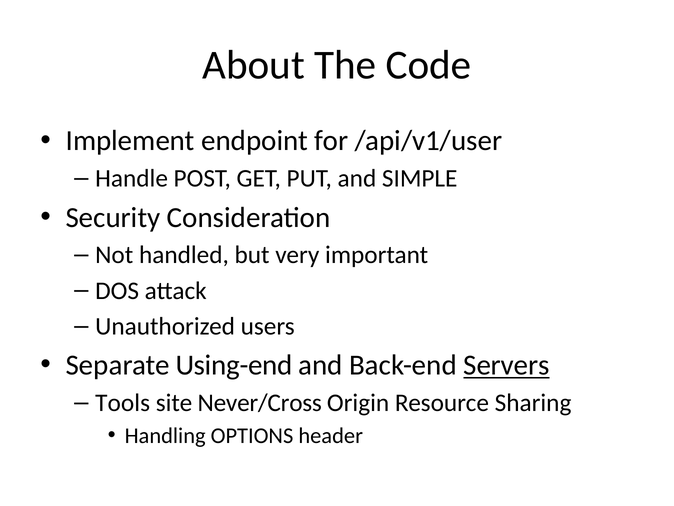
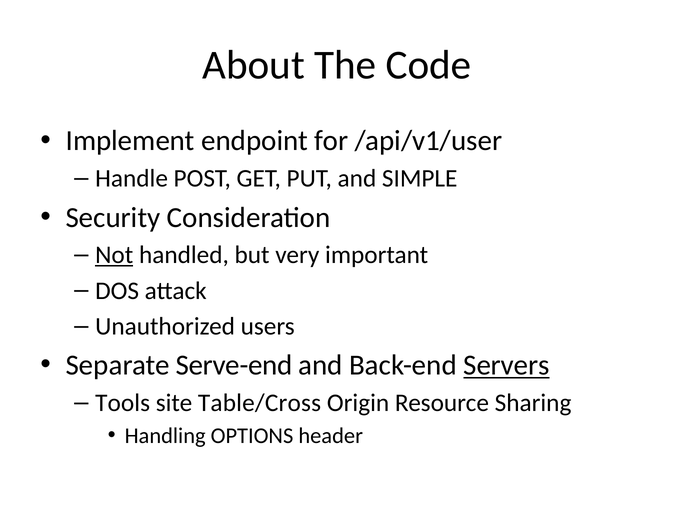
Not underline: none -> present
Using-end: Using-end -> Serve-end
Never/Cross: Never/Cross -> Table/Cross
